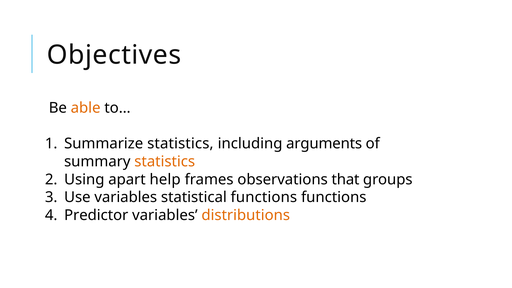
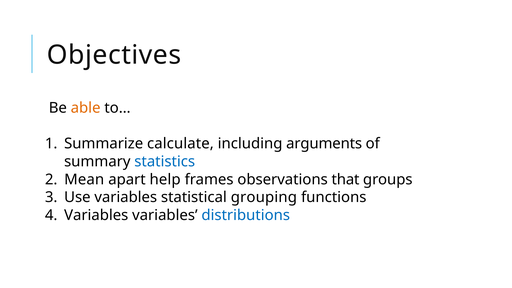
Summarize statistics: statistics -> calculate
statistics at (165, 162) colour: orange -> blue
Using: Using -> Mean
statistical functions: functions -> grouping
Predictor at (96, 215): Predictor -> Variables
distributions colour: orange -> blue
